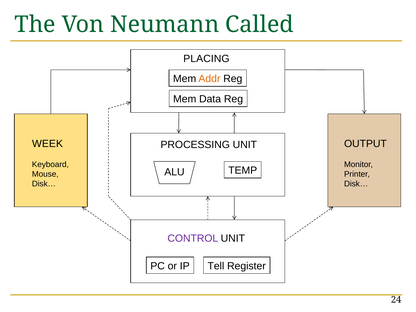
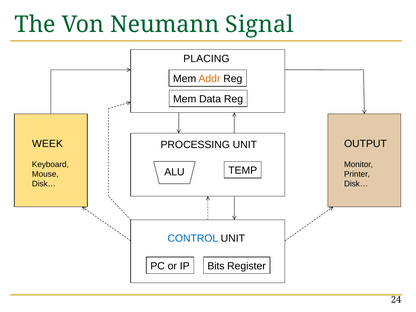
Called: Called -> Signal
CONTROL colour: purple -> blue
Tell: Tell -> Bits
